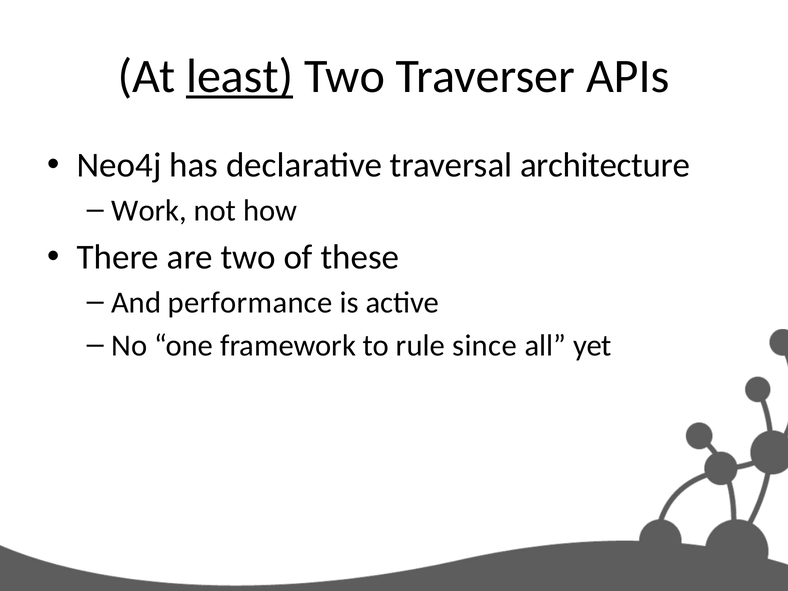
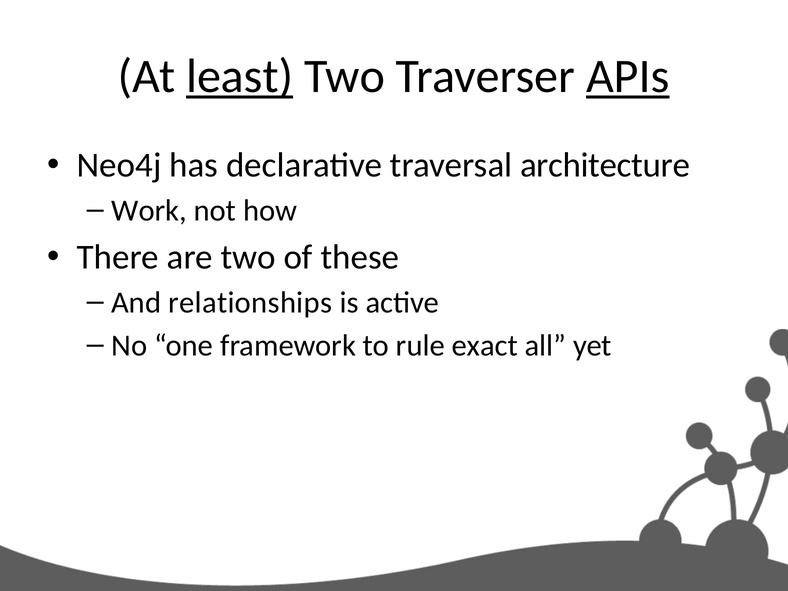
APIs underline: none -> present
performance: performance -> relationships
since: since -> exact
